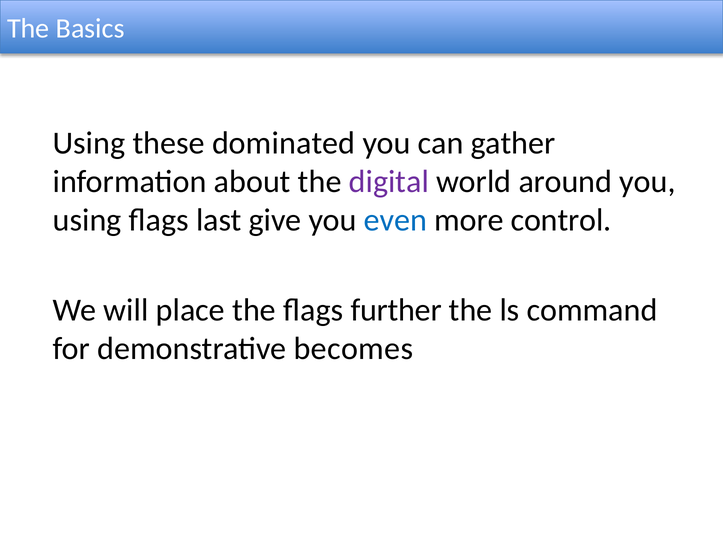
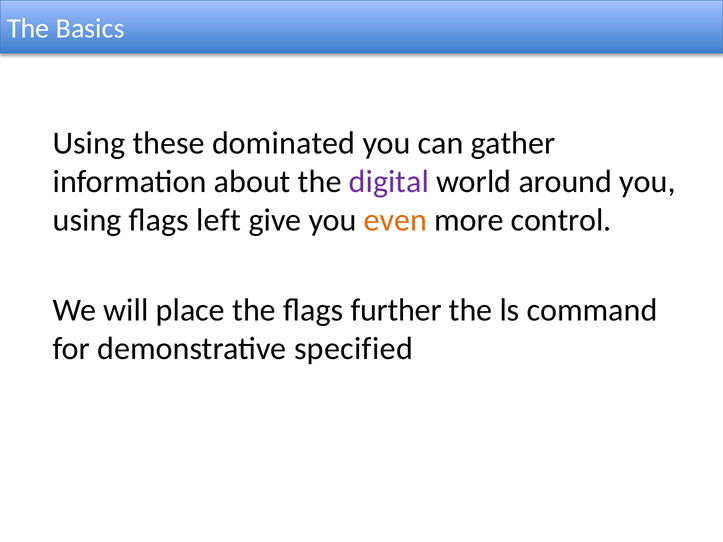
last: last -> left
even colour: blue -> orange
becomes: becomes -> specified
